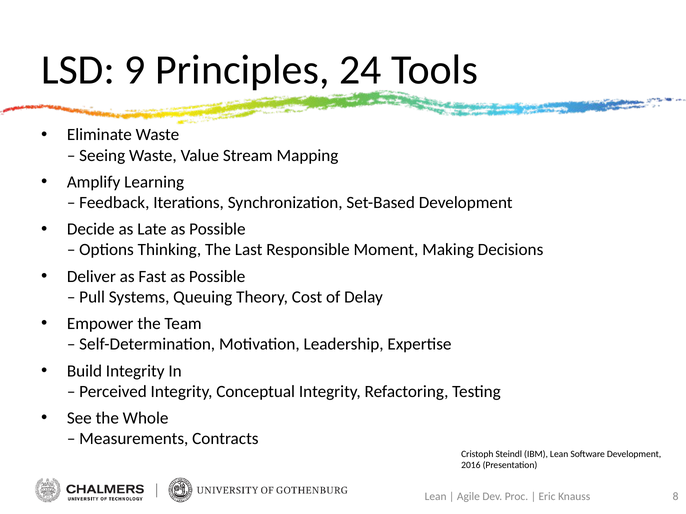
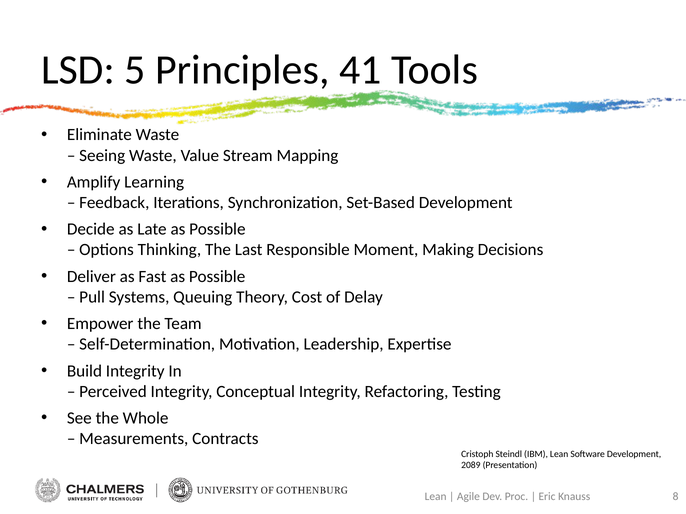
9: 9 -> 5
24: 24 -> 41
2016: 2016 -> 2089
